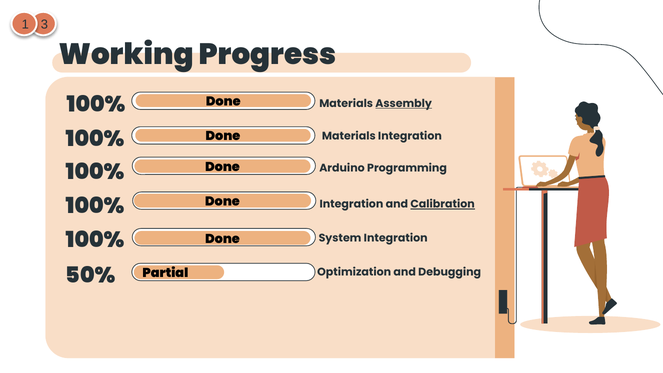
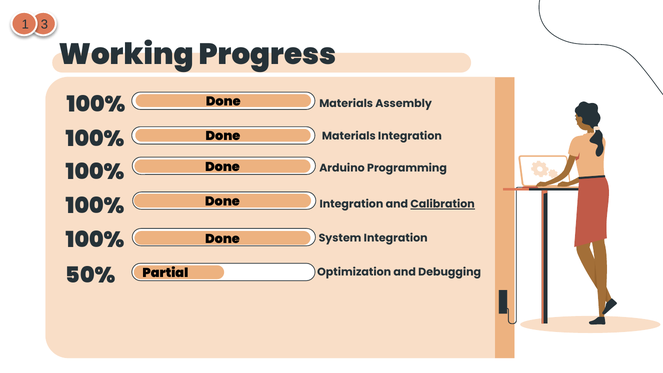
Assembly underline: present -> none
